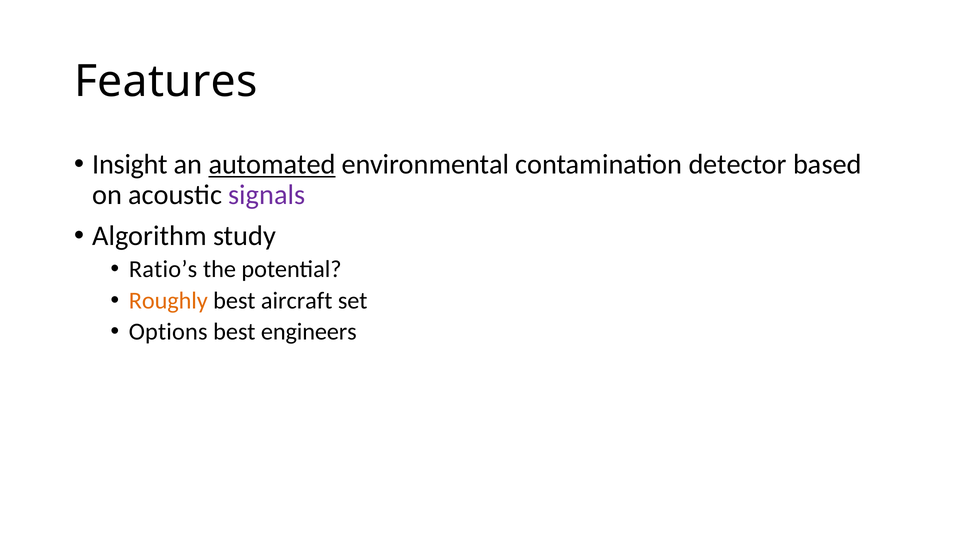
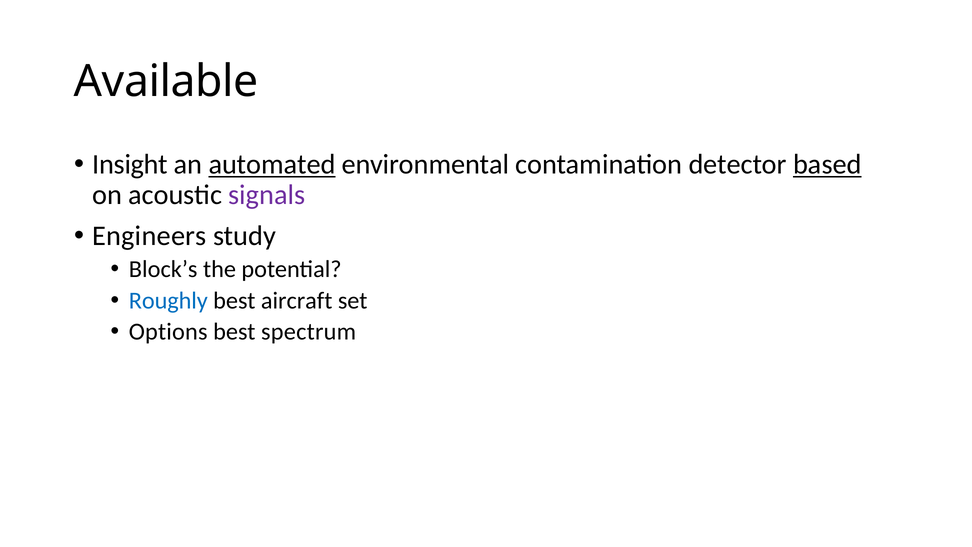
Features: Features -> Available
based underline: none -> present
Algorithm: Algorithm -> Engineers
Ratio’s: Ratio’s -> Block’s
Roughly colour: orange -> blue
engineers: engineers -> spectrum
